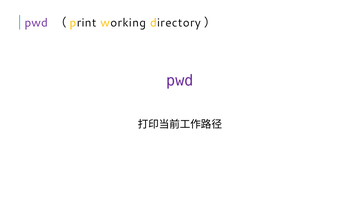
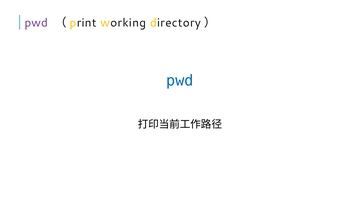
pwd at (180, 81) colour: purple -> blue
